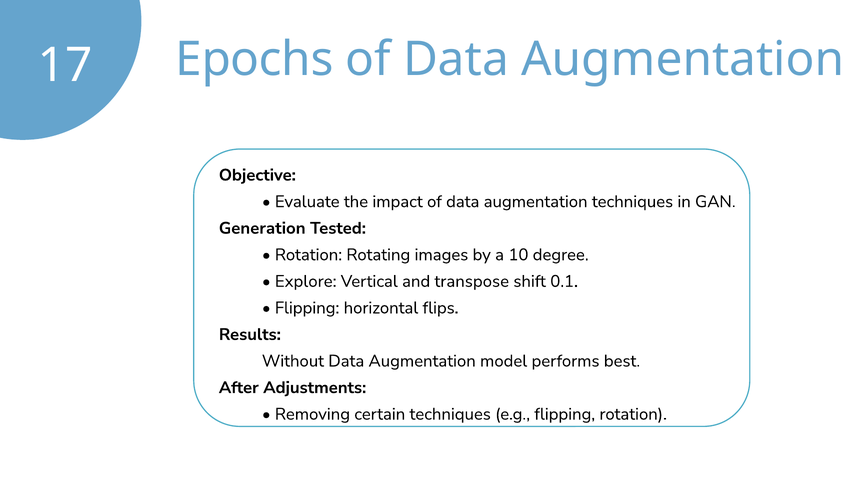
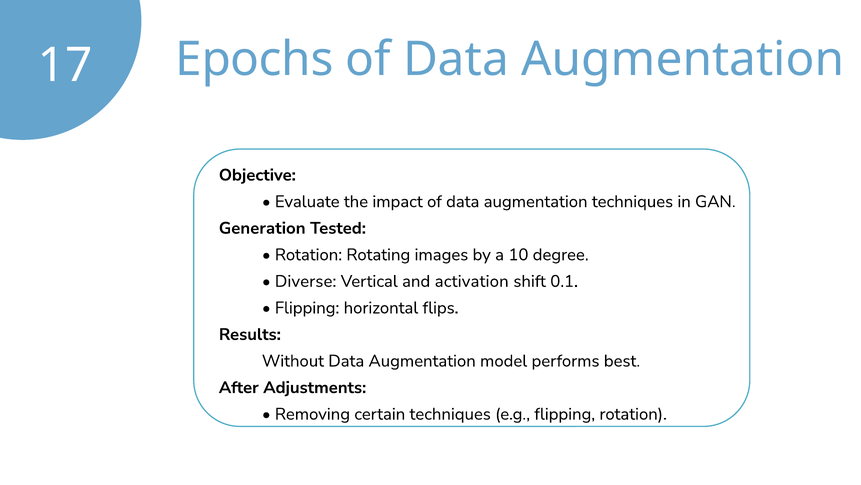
Explore: Explore -> Diverse
transpose: transpose -> activation
